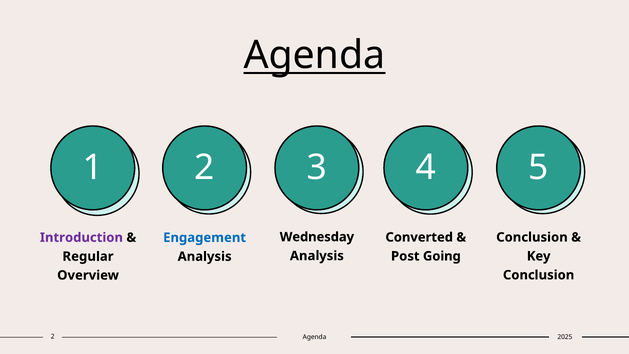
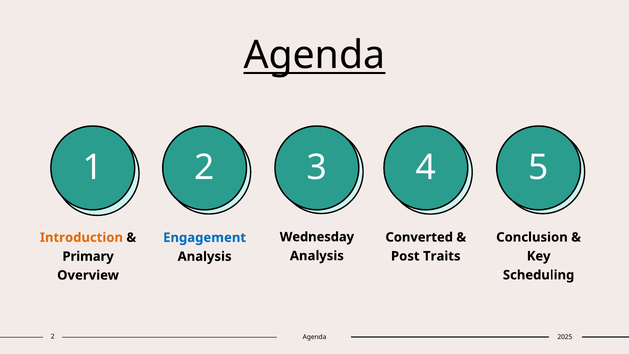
Introduction colour: purple -> orange
Going: Going -> Traits
Regular: Regular -> Primary
Conclusion at (539, 275): Conclusion -> Scheduling
